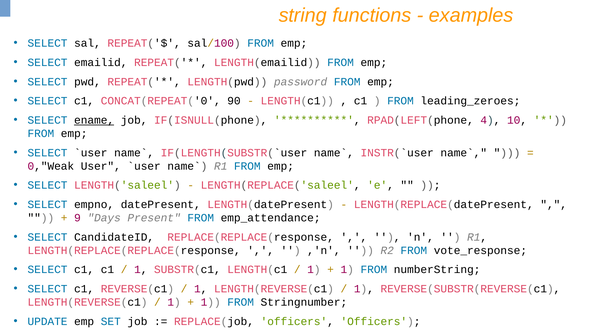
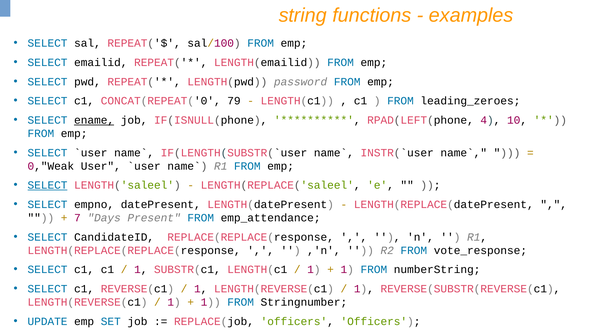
90: 90 -> 79
SELECT at (48, 185) underline: none -> present
9: 9 -> 7
